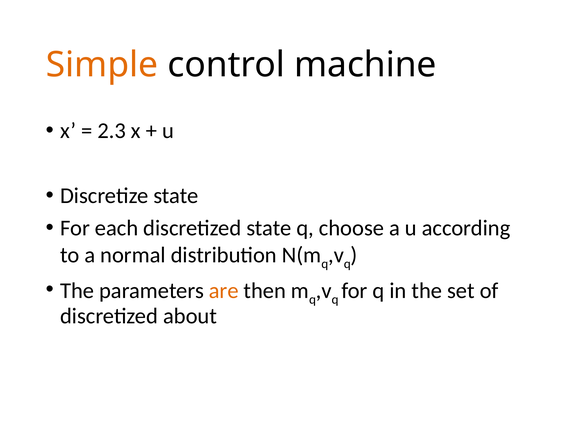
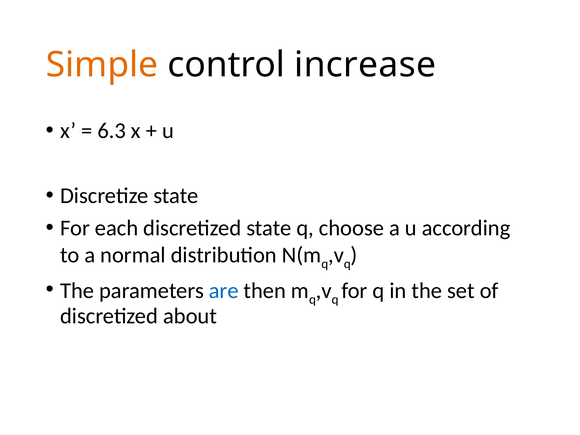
machine: machine -> increase
2.3: 2.3 -> 6.3
are colour: orange -> blue
